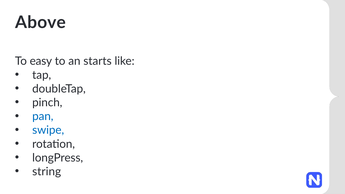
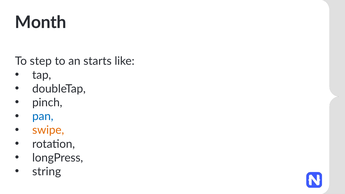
Above: Above -> Month
easy: easy -> step
swipe colour: blue -> orange
